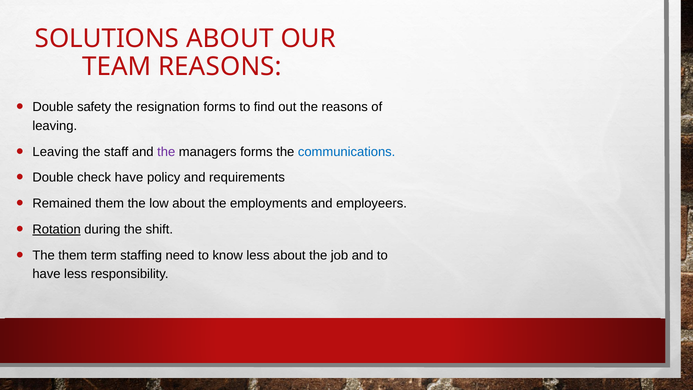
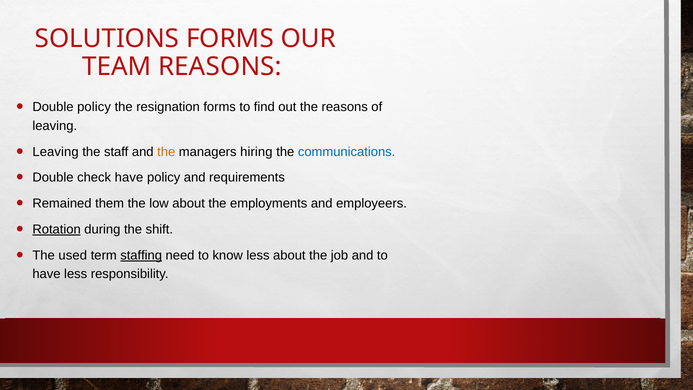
SOLUTIONS ABOUT: ABOUT -> FORMS
Double safety: safety -> policy
the at (166, 152) colour: purple -> orange
managers forms: forms -> hiring
The them: them -> used
staffing underline: none -> present
